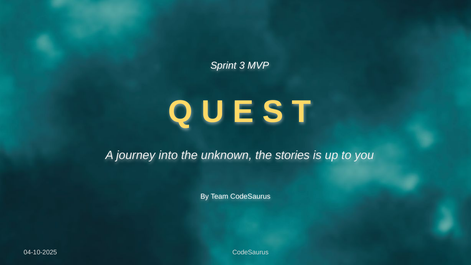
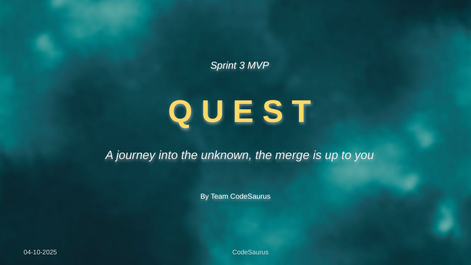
stories: stories -> merge
